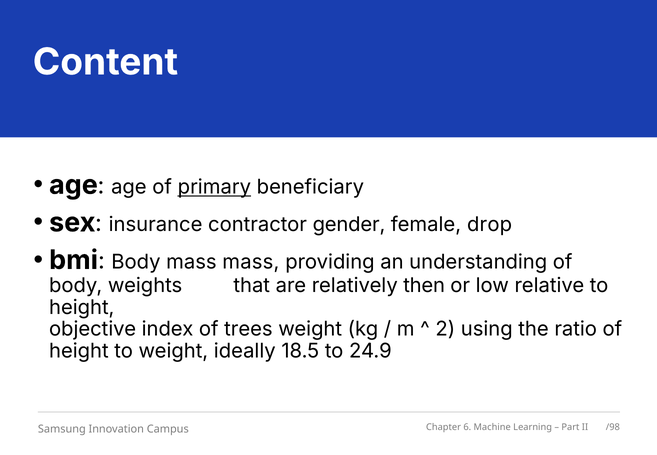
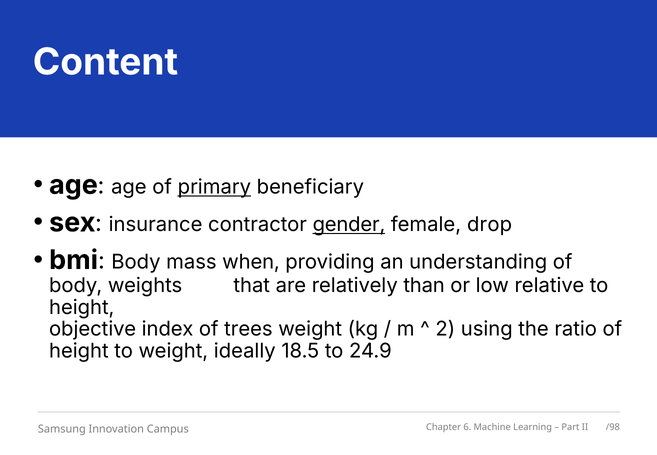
gender underline: none -> present
mass mass: mass -> when
then: then -> than
